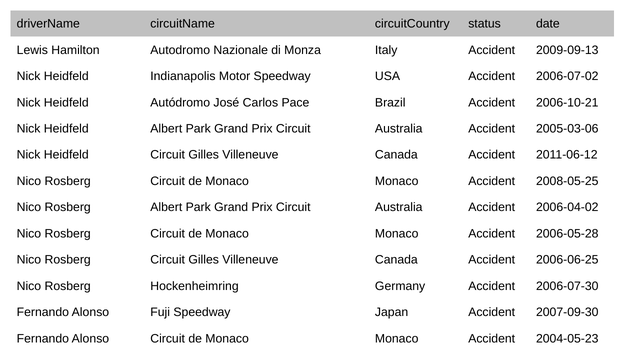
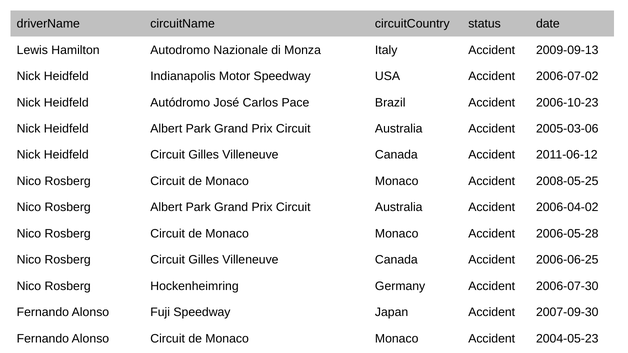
2006-10-21: 2006-10-21 -> 2006-10-23
